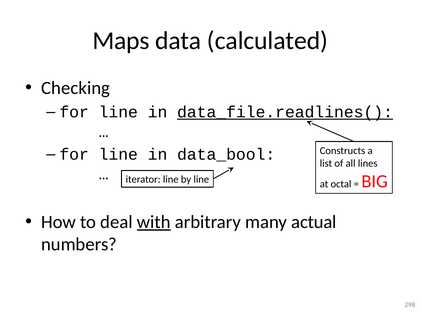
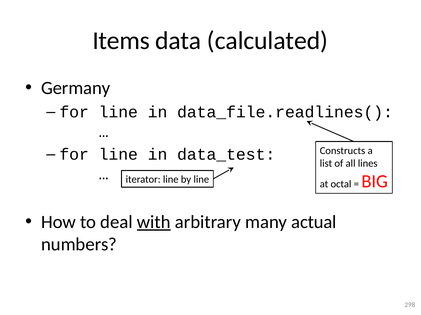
Maps: Maps -> Items
Checking: Checking -> Germany
data_file.readlines( underline: present -> none
data_bool: data_bool -> data_test
